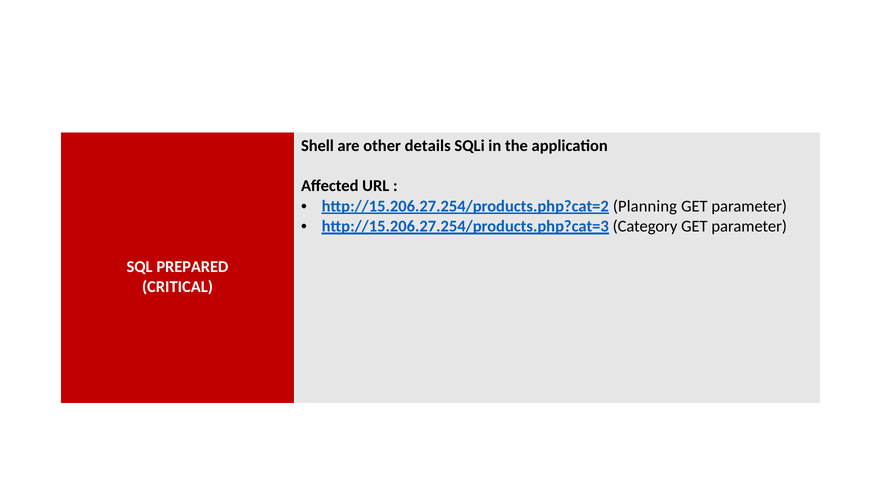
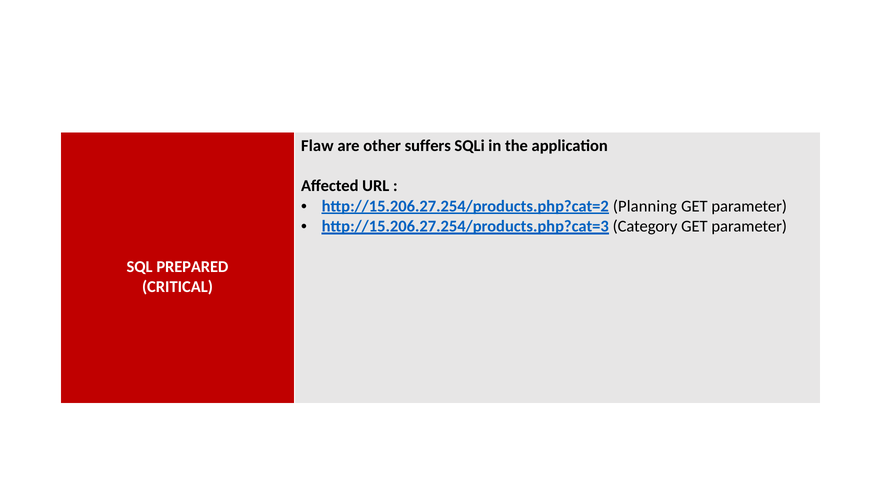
Shell: Shell -> Flaw
details: details -> suffers
